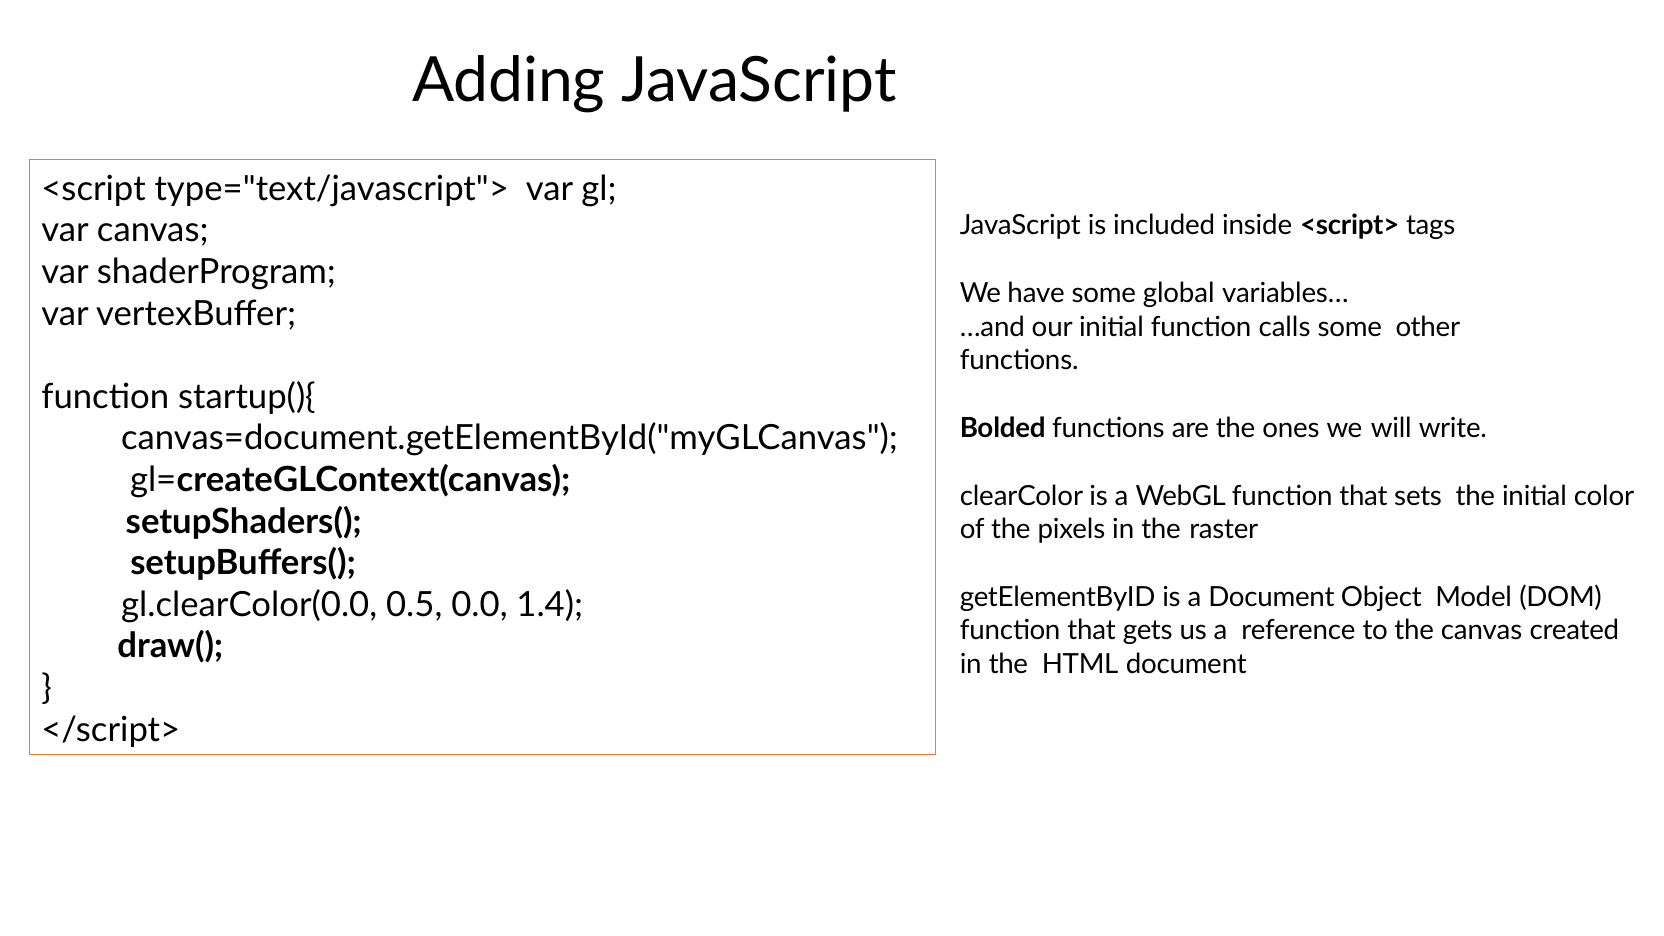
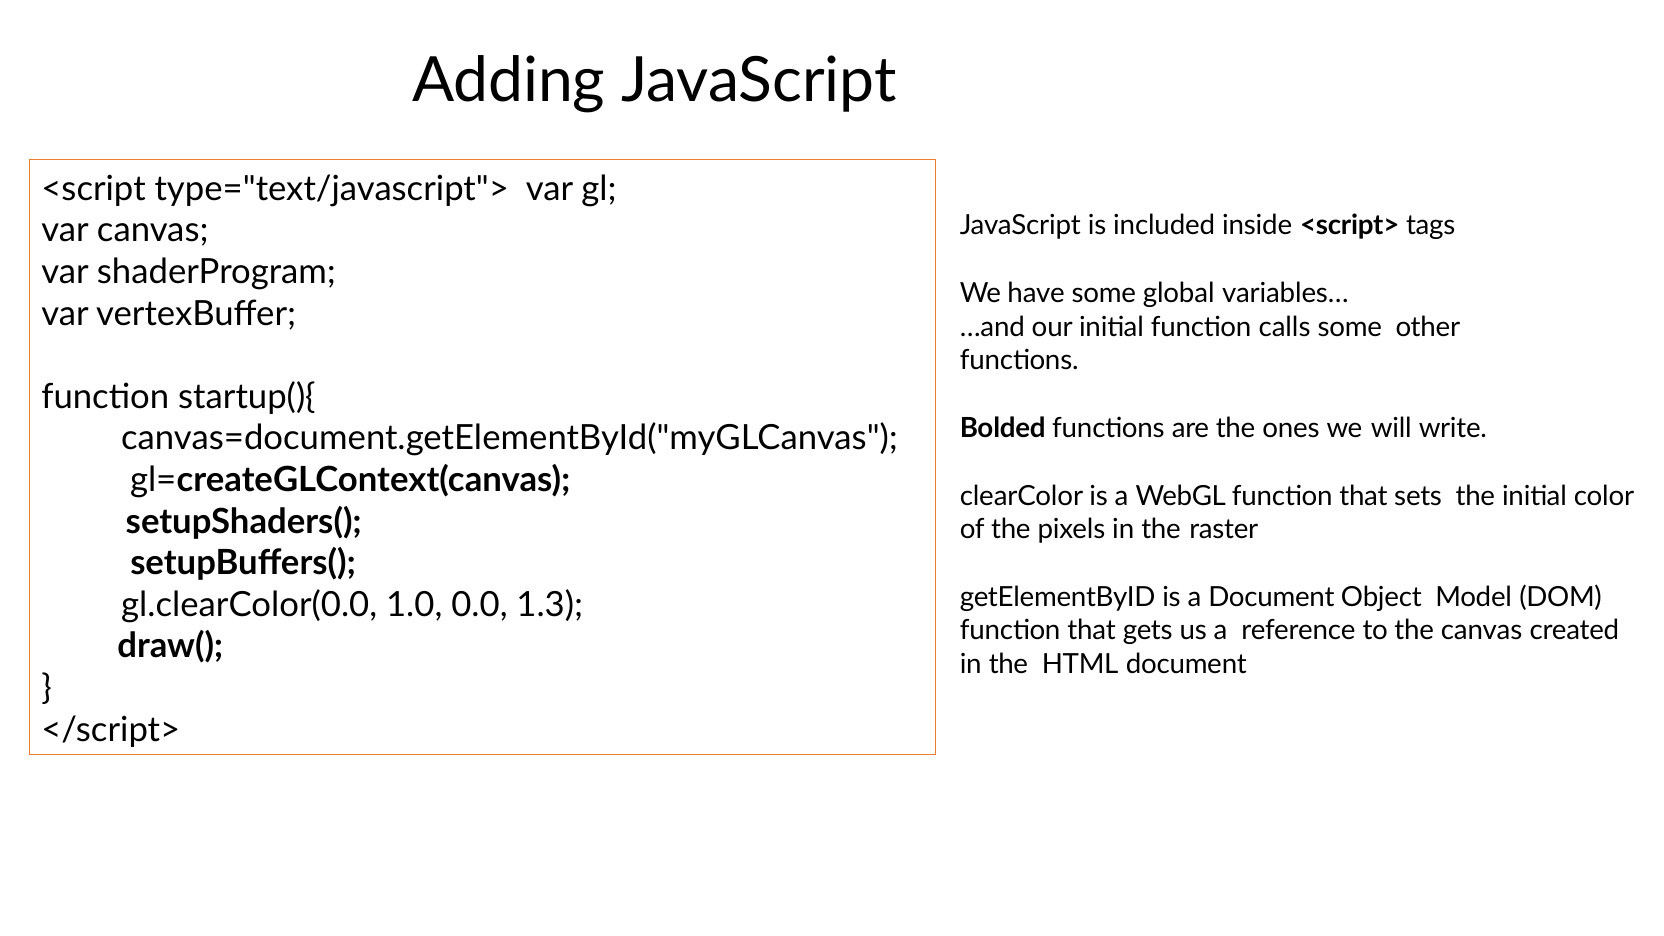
0.5: 0.5 -> 1.0
1.4: 1.4 -> 1.3
